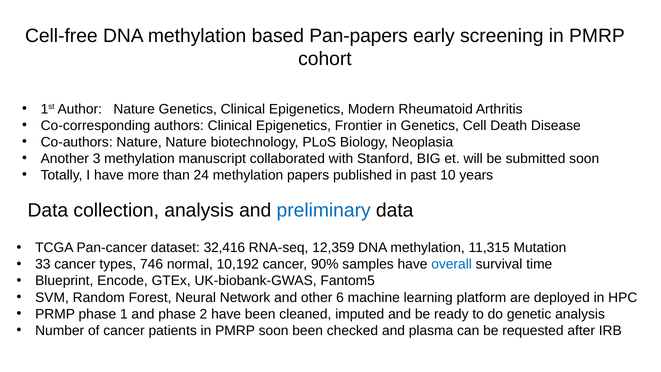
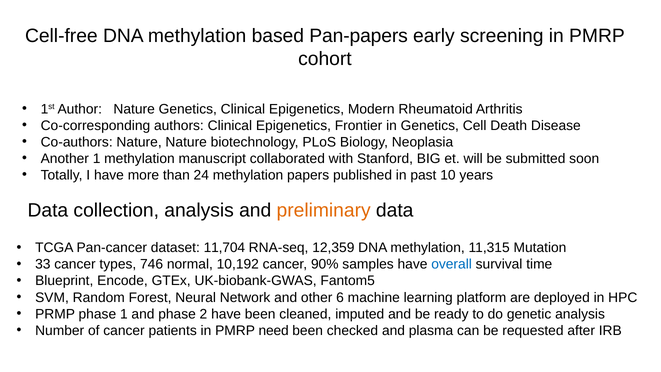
Another 3: 3 -> 1
preliminary colour: blue -> orange
32,416: 32,416 -> 11,704
PMRP soon: soon -> need
